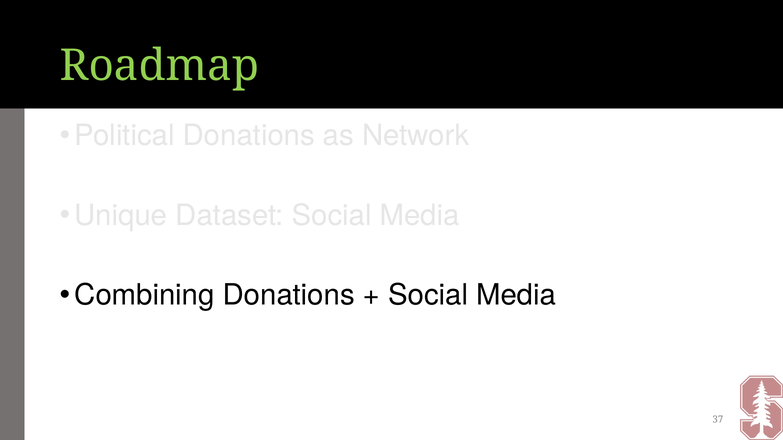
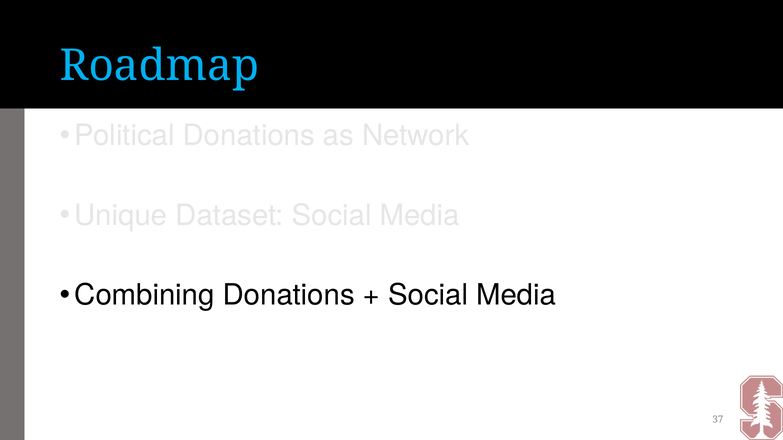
Roadmap colour: light green -> light blue
